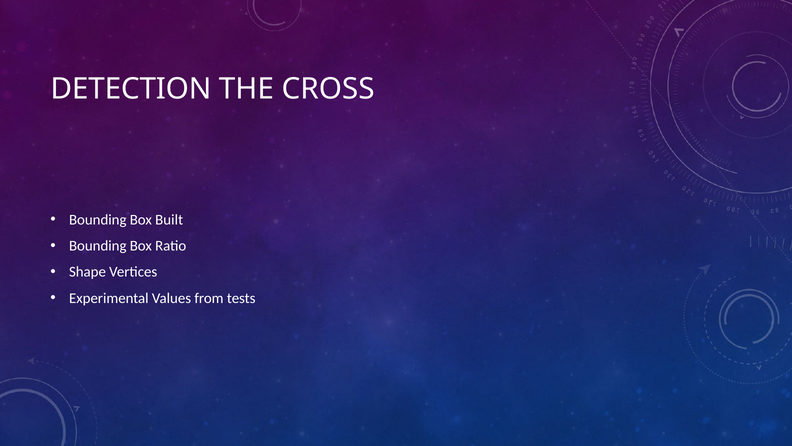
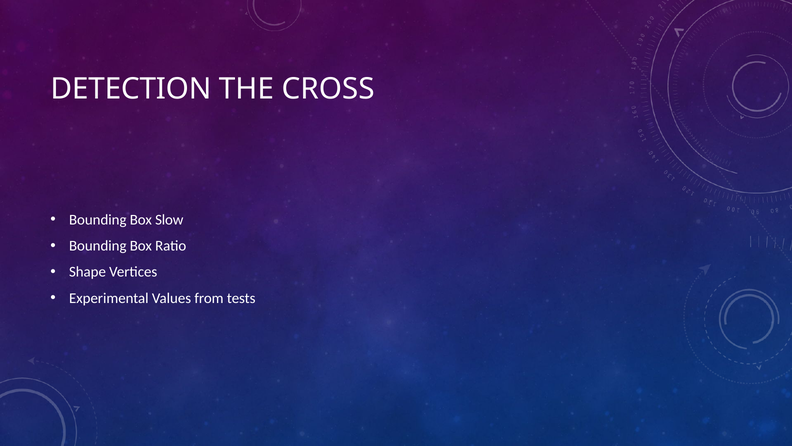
Built: Built -> Slow
